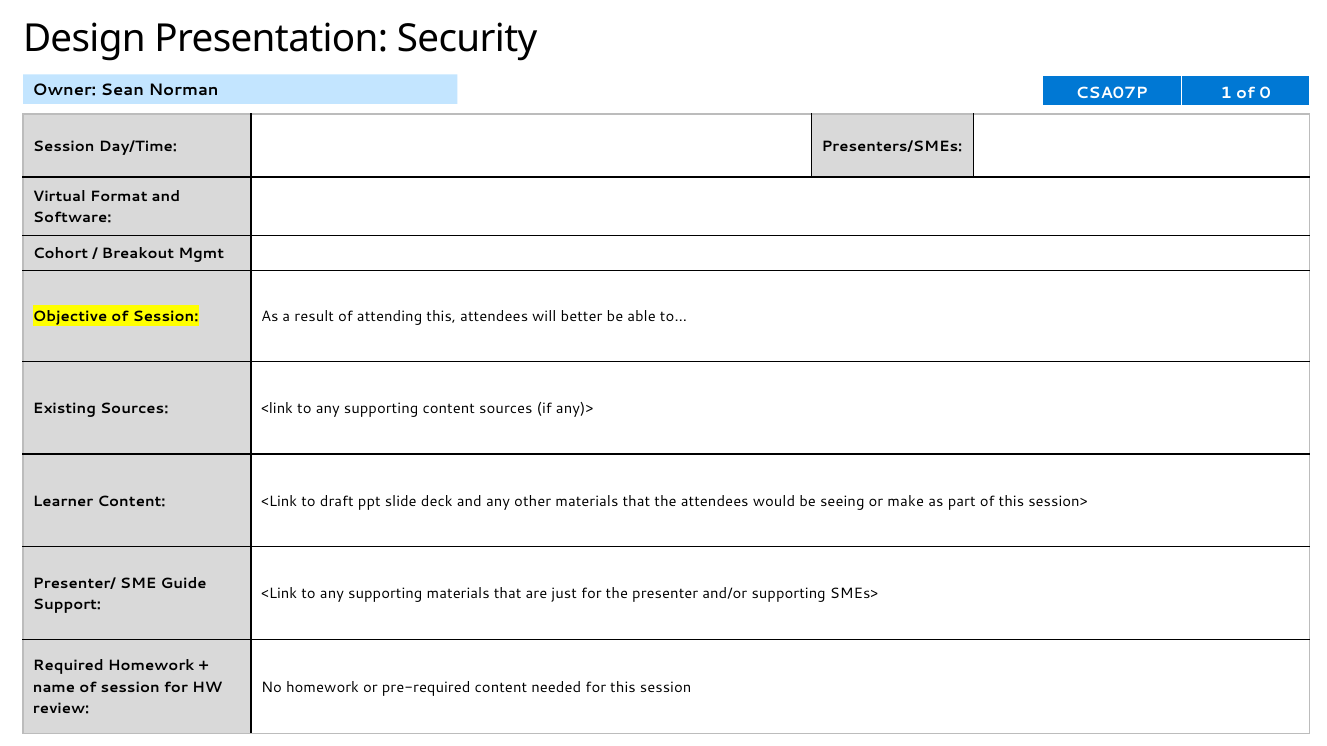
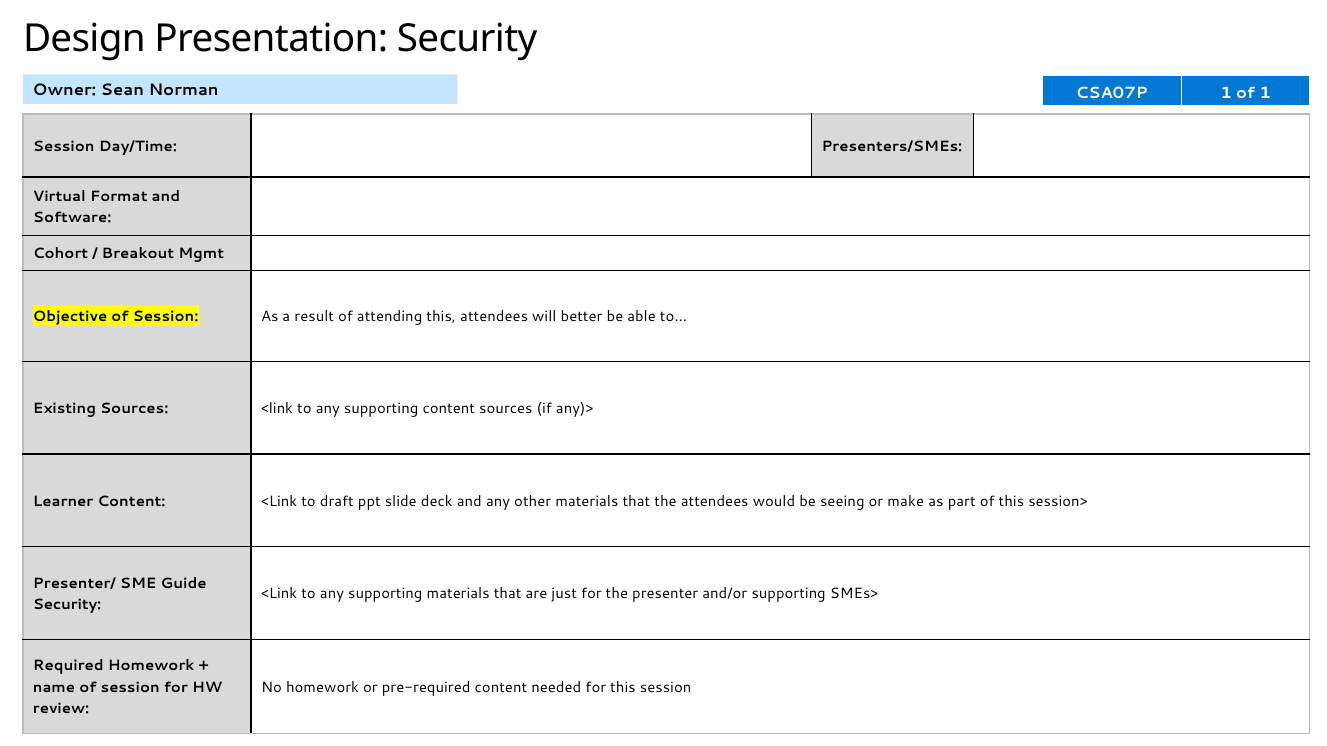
of 0: 0 -> 1
Support at (67, 605): Support -> Security
